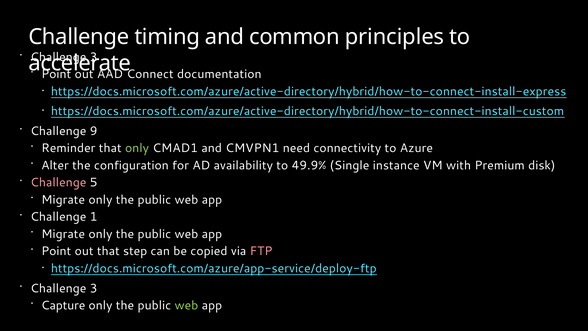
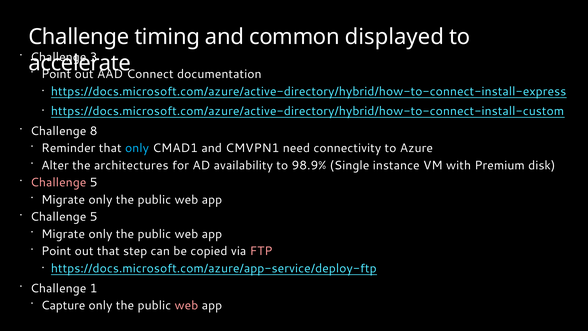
principles: principles -> displayed
9: 9 -> 8
only at (137, 148) colour: light green -> light blue
configuration: configuration -> architectures
49.9%: 49.9% -> 98.9%
1 at (94, 217): 1 -> 5
3 at (94, 288): 3 -> 1
web at (186, 305) colour: light green -> pink
